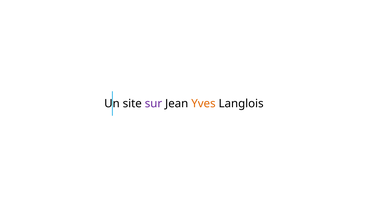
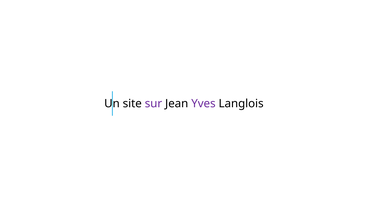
Yves colour: orange -> purple
